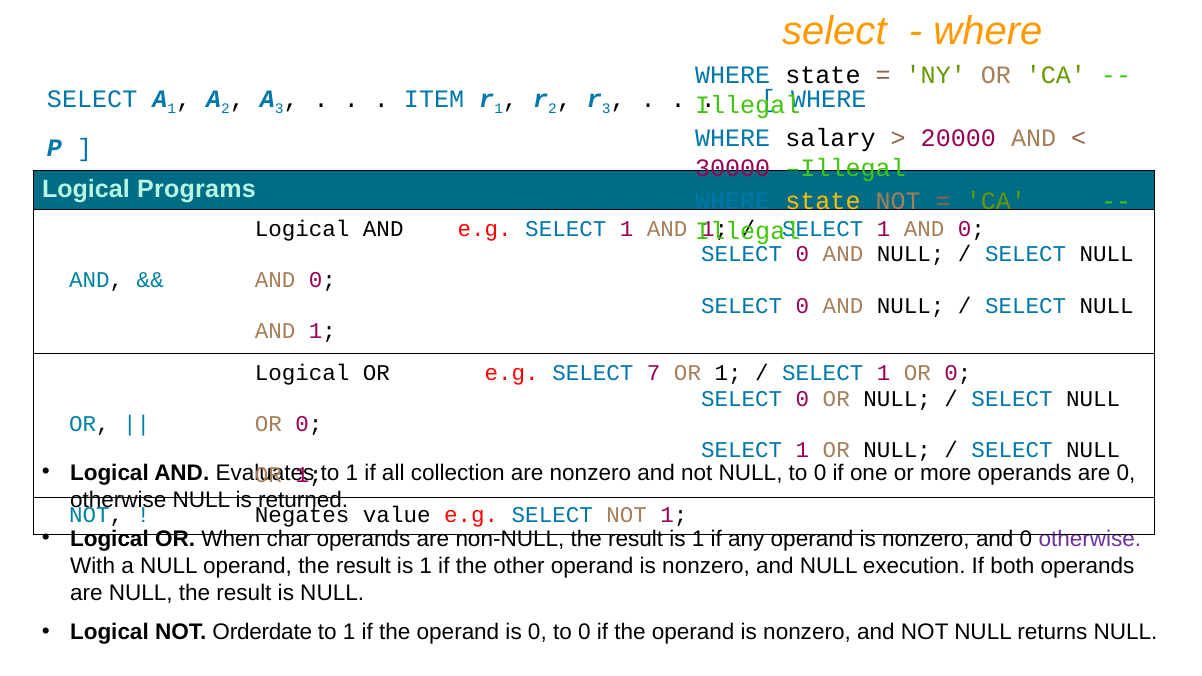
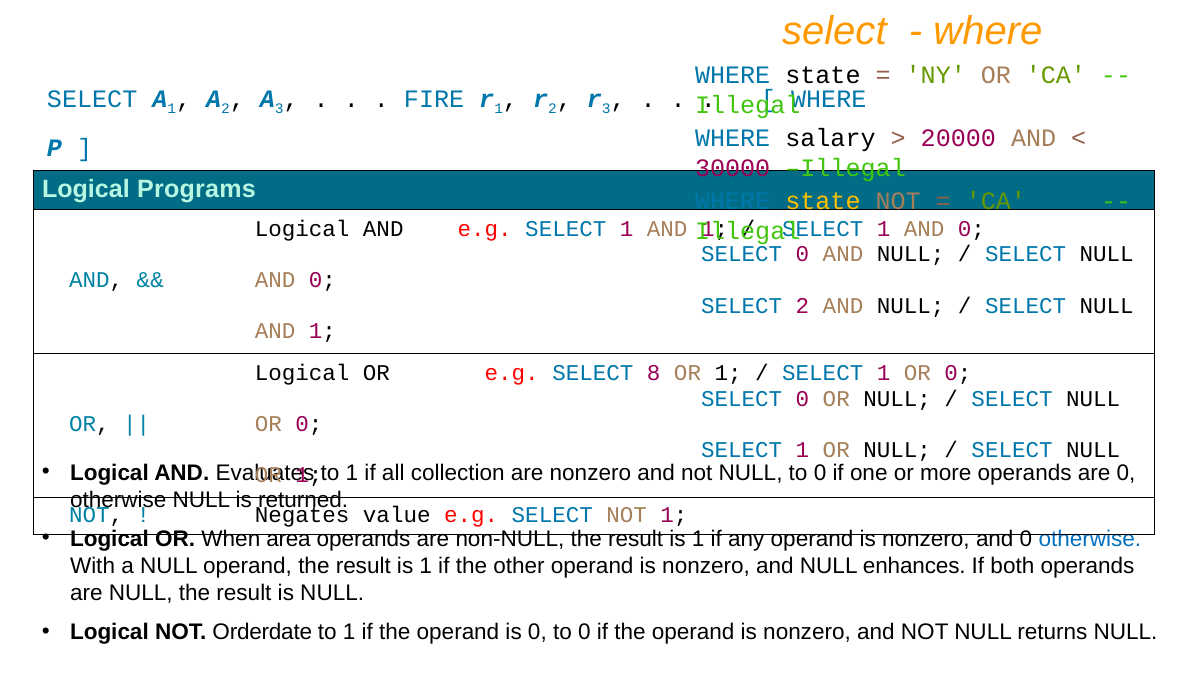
ITEM: ITEM -> FIRE
0 at (802, 306): 0 -> 2
7: 7 -> 8
char: char -> area
otherwise at (1090, 539) colour: purple -> blue
execution: execution -> enhances
